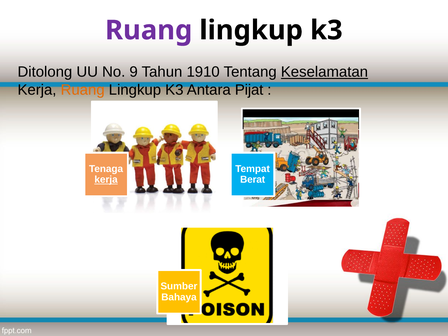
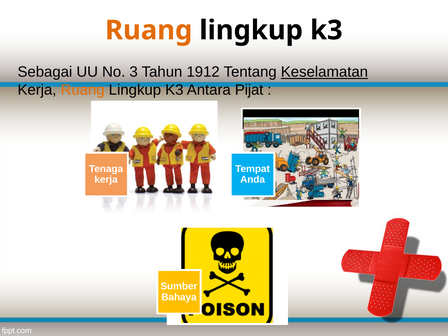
Ruang at (149, 30) colour: purple -> orange
Ditolong: Ditolong -> Sebagai
9: 9 -> 3
1910: 1910 -> 1912
kerja at (106, 180) underline: present -> none
Berat: Berat -> Anda
